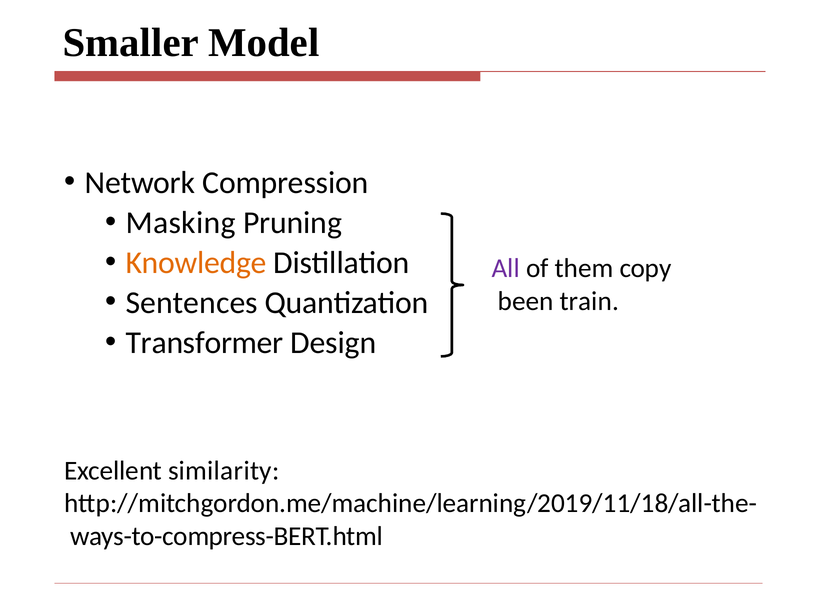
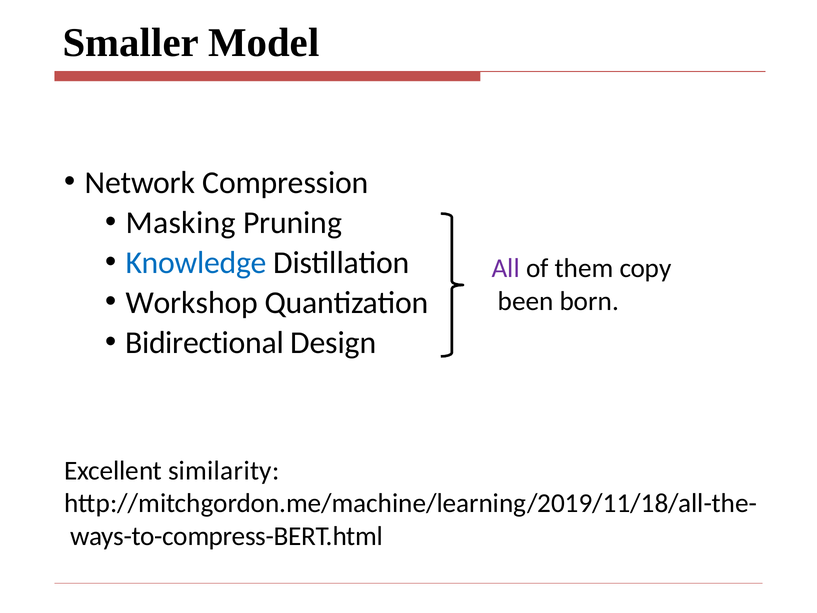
Knowledge colour: orange -> blue
Sentences: Sentences -> Workshop
train: train -> born
Transformer: Transformer -> Bidirectional
